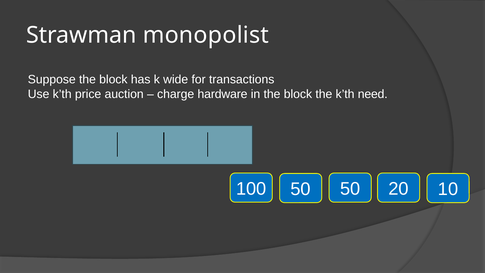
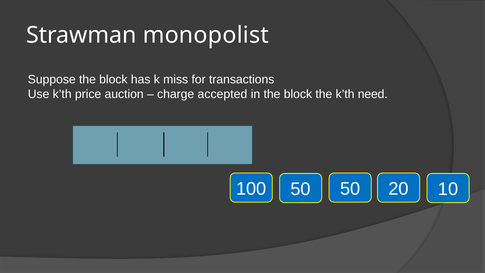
wide: wide -> miss
hardware: hardware -> accepted
